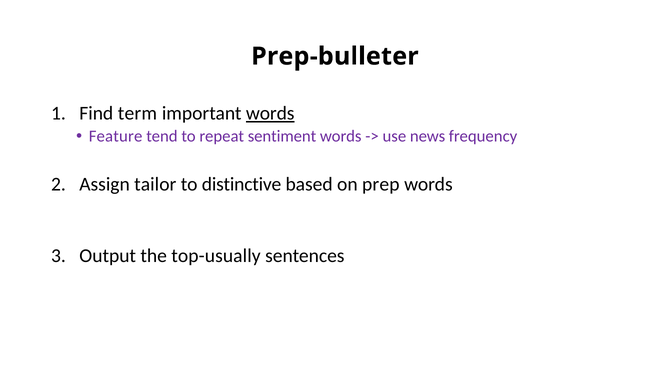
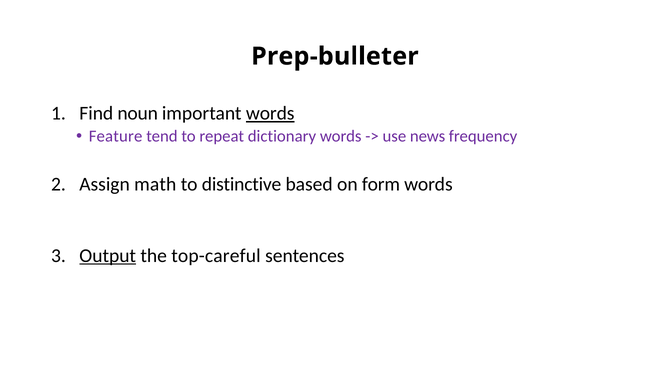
term: term -> noun
sentiment: sentiment -> dictionary
tailor: tailor -> math
prep: prep -> form
Output underline: none -> present
top-usually: top-usually -> top-careful
